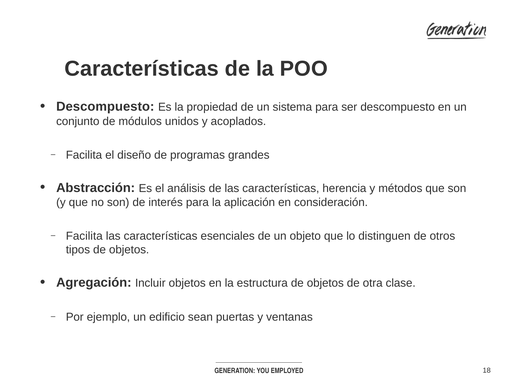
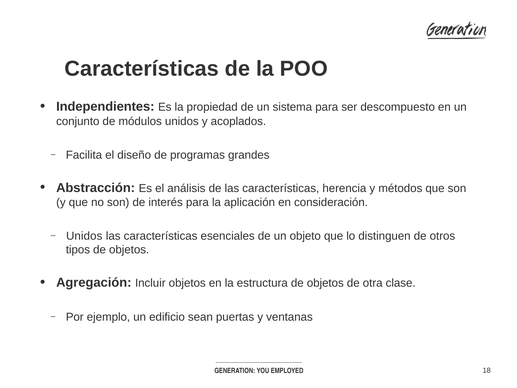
Descompuesto at (105, 107): Descompuesto -> Independientes
Facilita at (84, 236): Facilita -> Unidos
